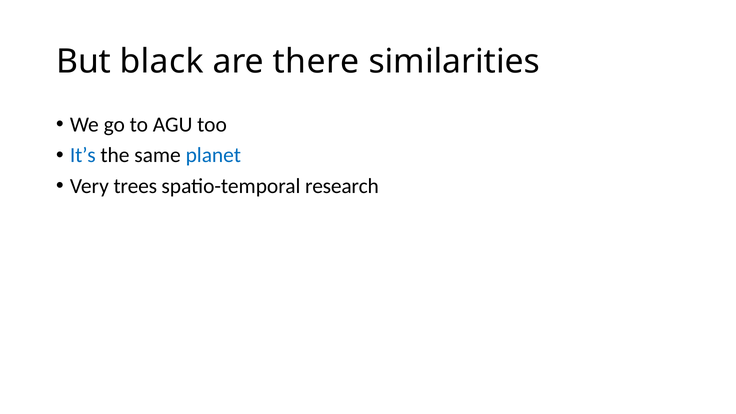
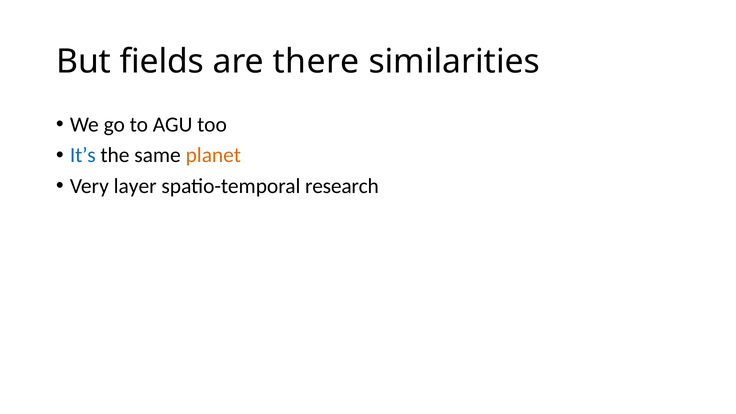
black: black -> fields
planet colour: blue -> orange
trees: trees -> layer
